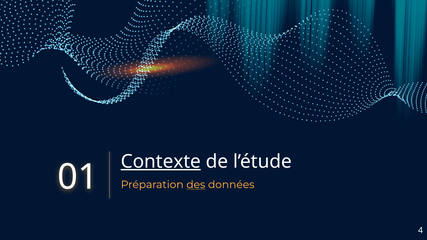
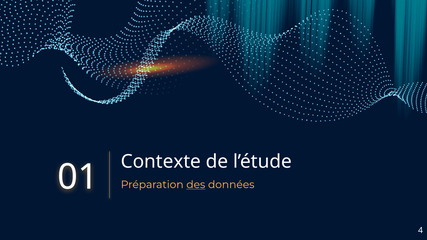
Contexte underline: present -> none
